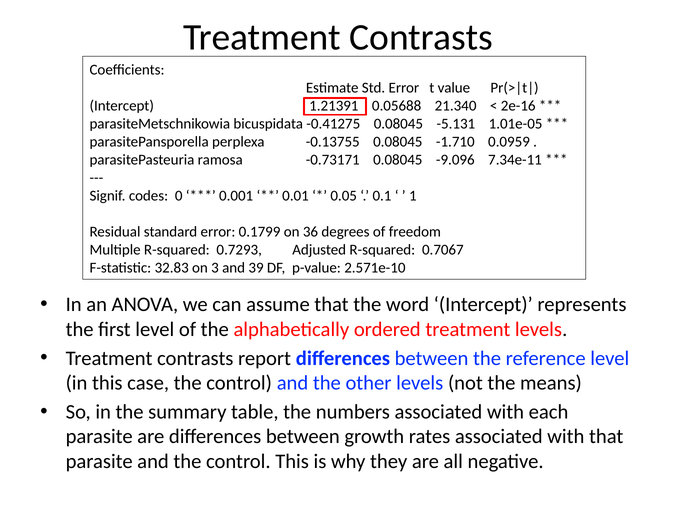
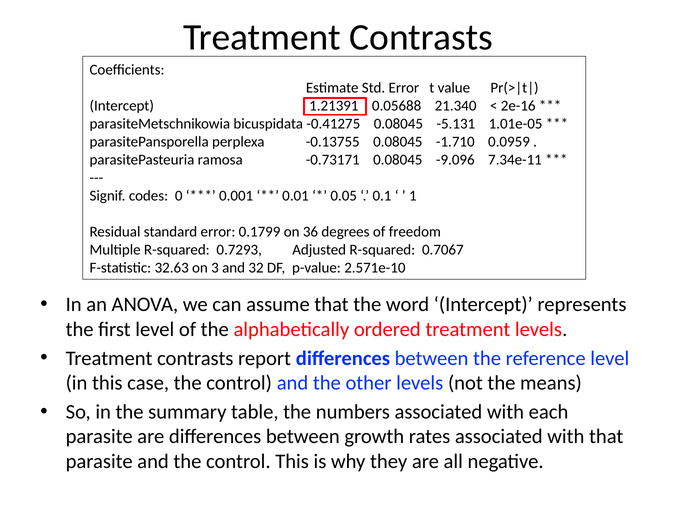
32.83: 32.83 -> 32.63
39: 39 -> 32
